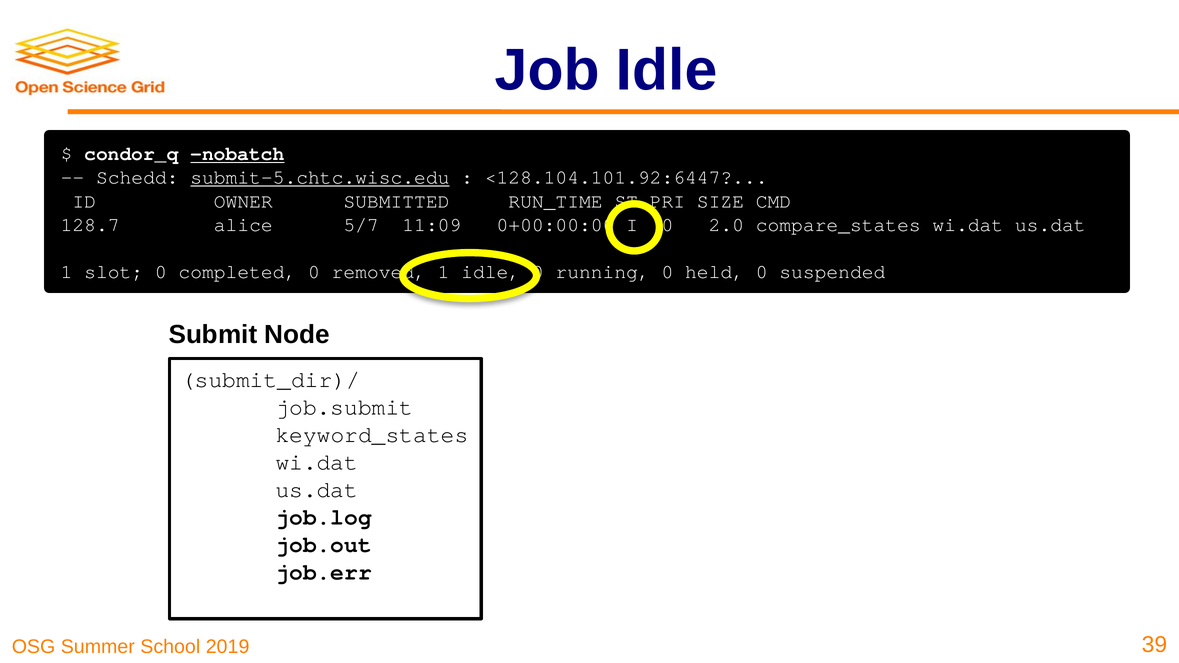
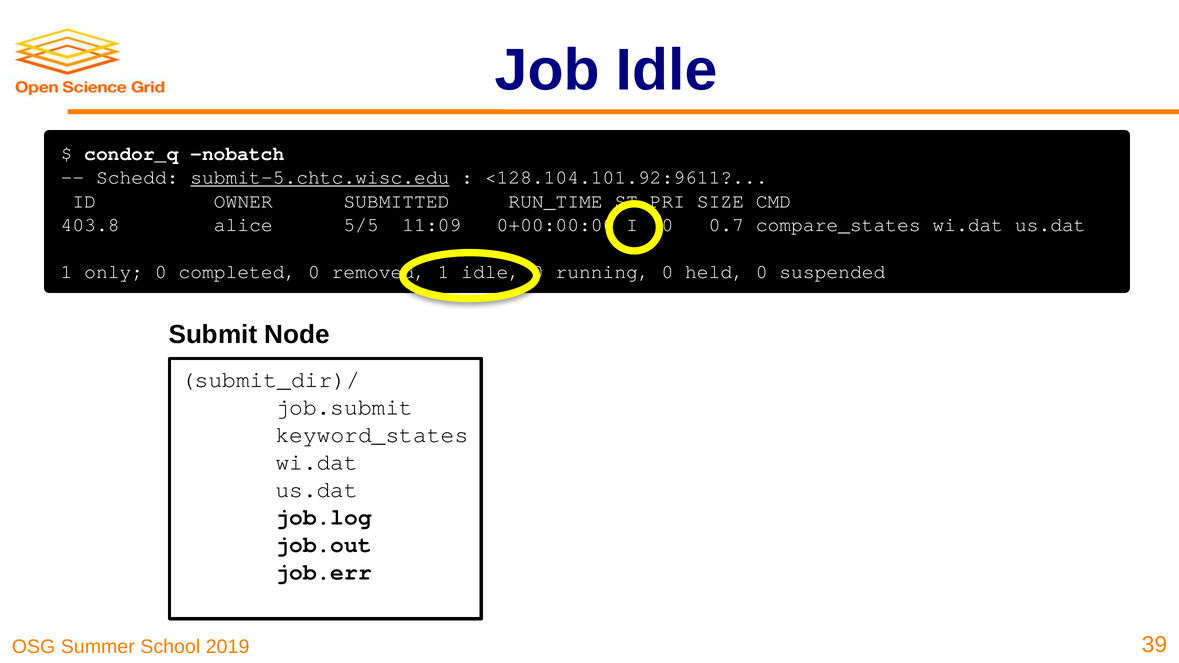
nobatch underline: present -> none
<128.104.101.92:6447: <128.104.101.92:6447 -> <128.104.101.92:9611
128.7: 128.7 -> 403.8
5/7: 5/7 -> 5/5
2.0: 2.0 -> 0.7
slot: slot -> only
